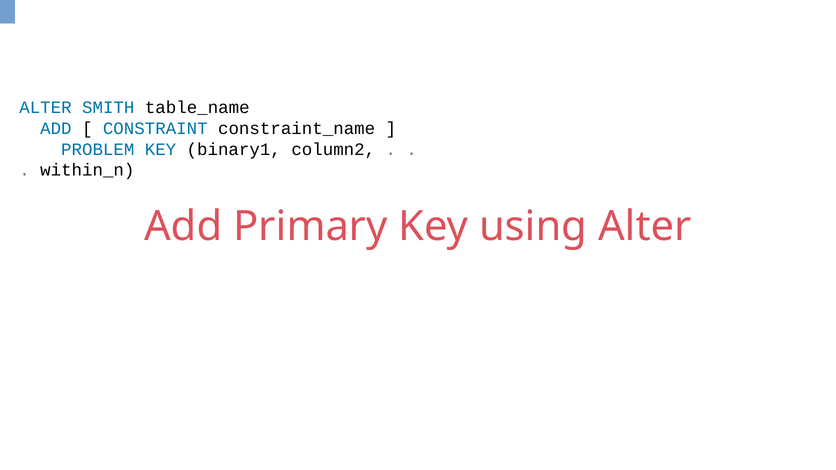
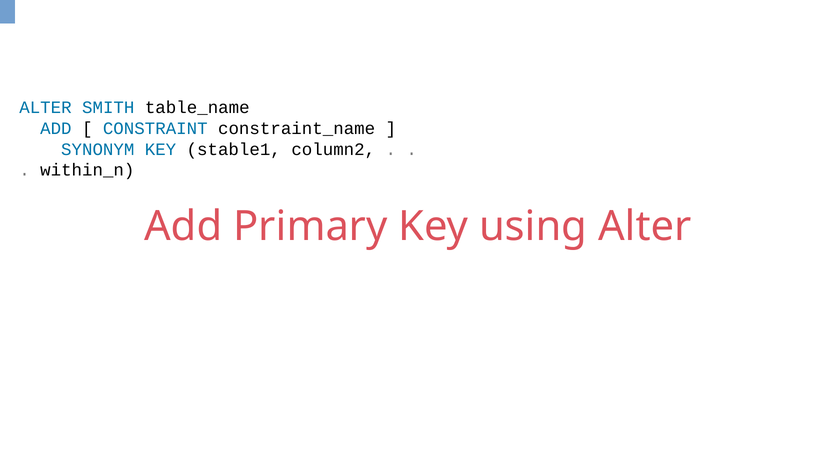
PROBLEM: PROBLEM -> SYNONYM
binary1: binary1 -> stable1
